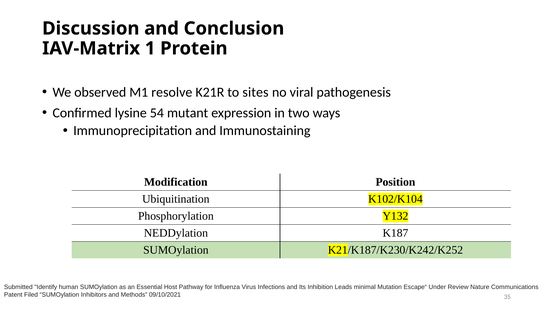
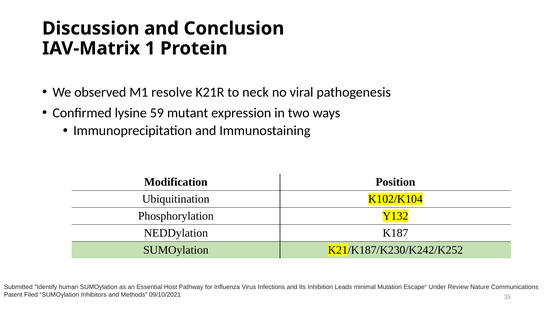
sites: sites -> neck
54: 54 -> 59
